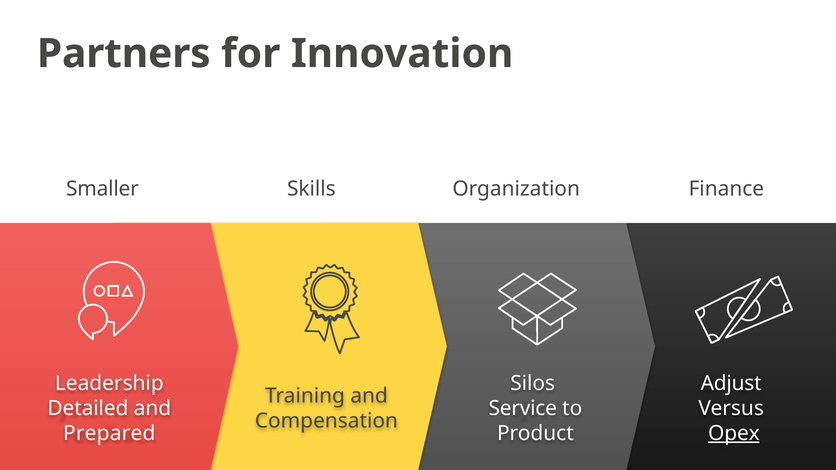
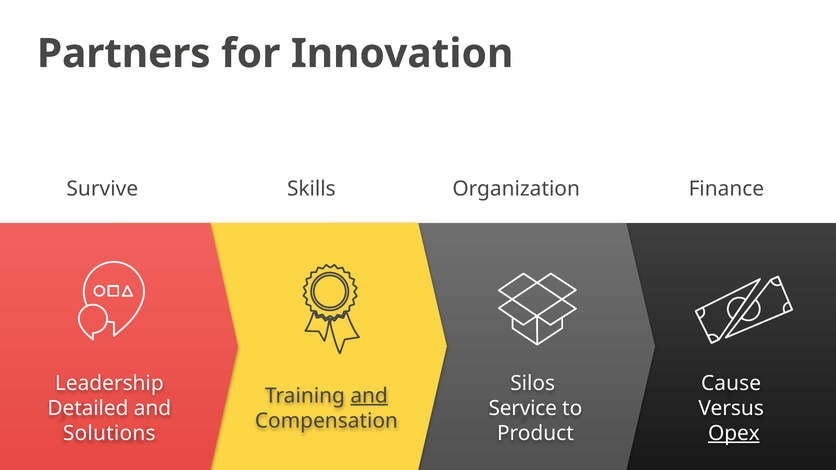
Smaller: Smaller -> Survive
Adjust: Adjust -> Cause
and at (369, 396) underline: none -> present
Prepared: Prepared -> Solutions
